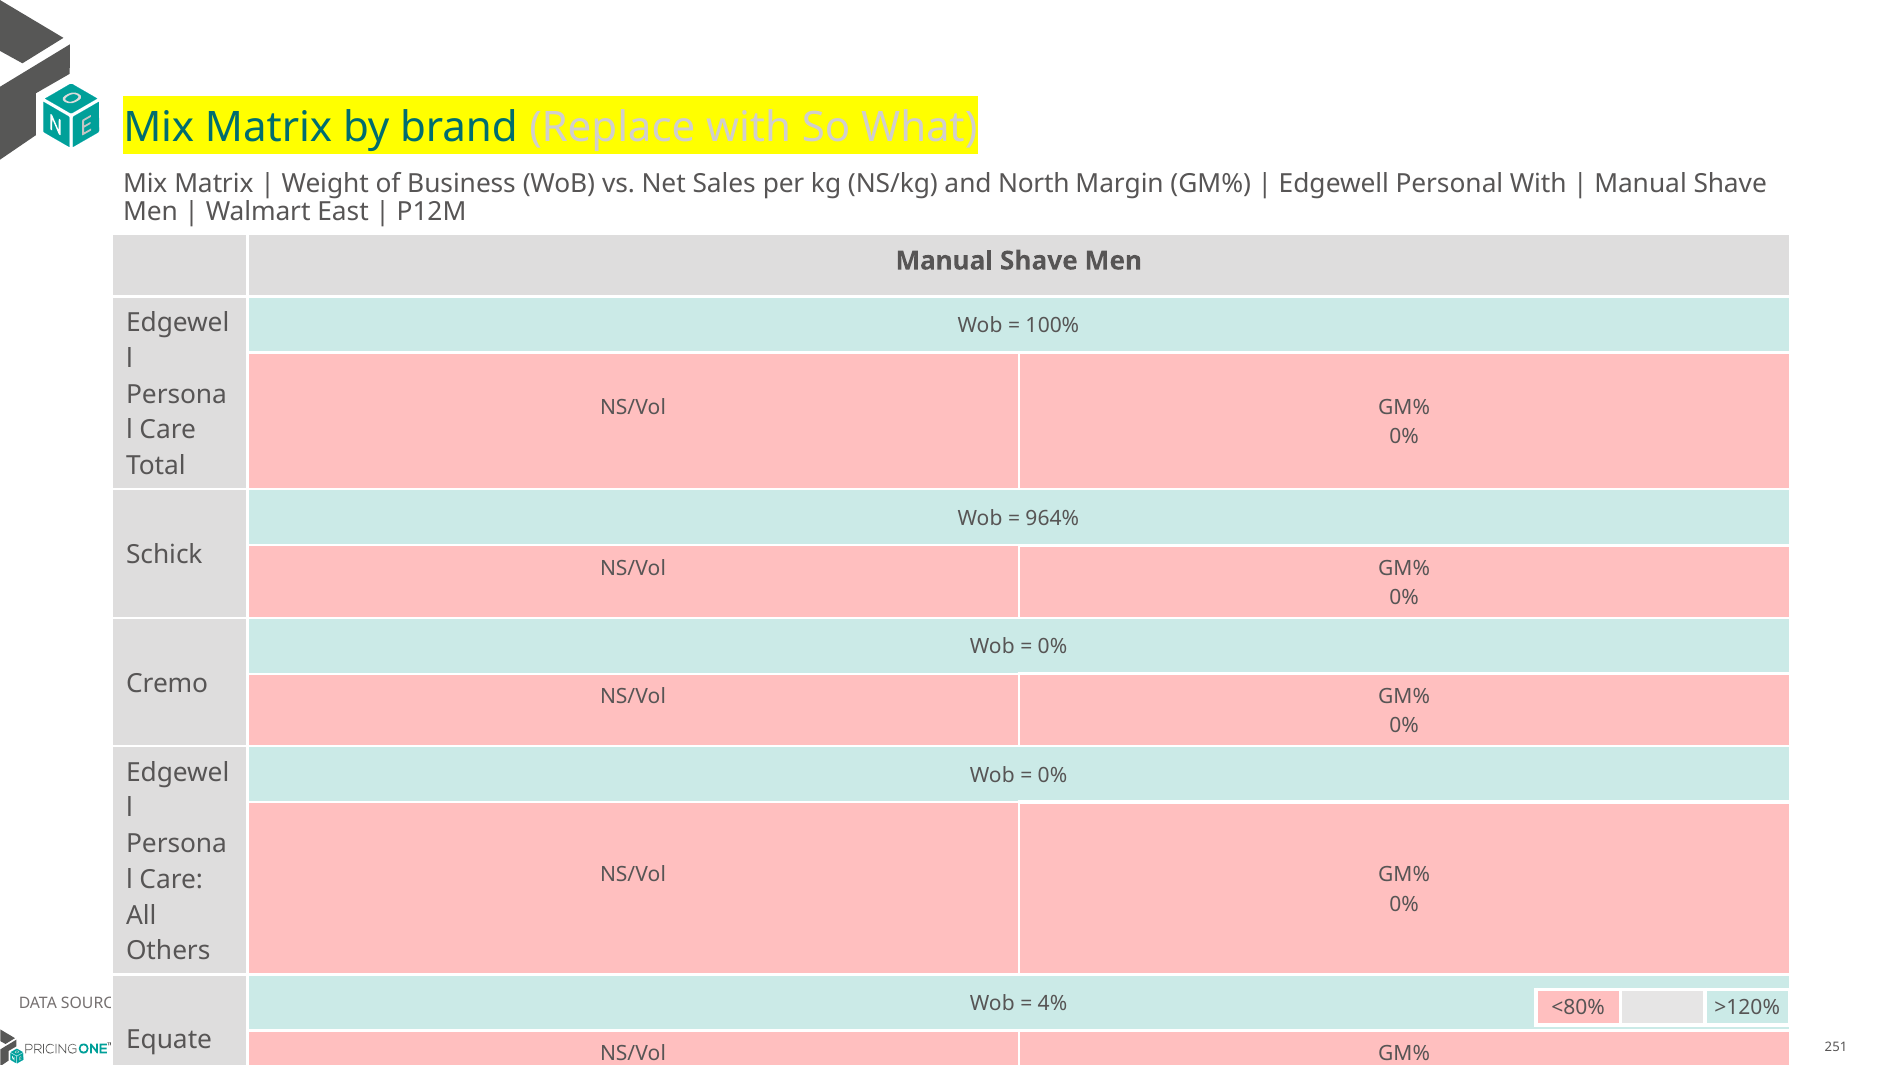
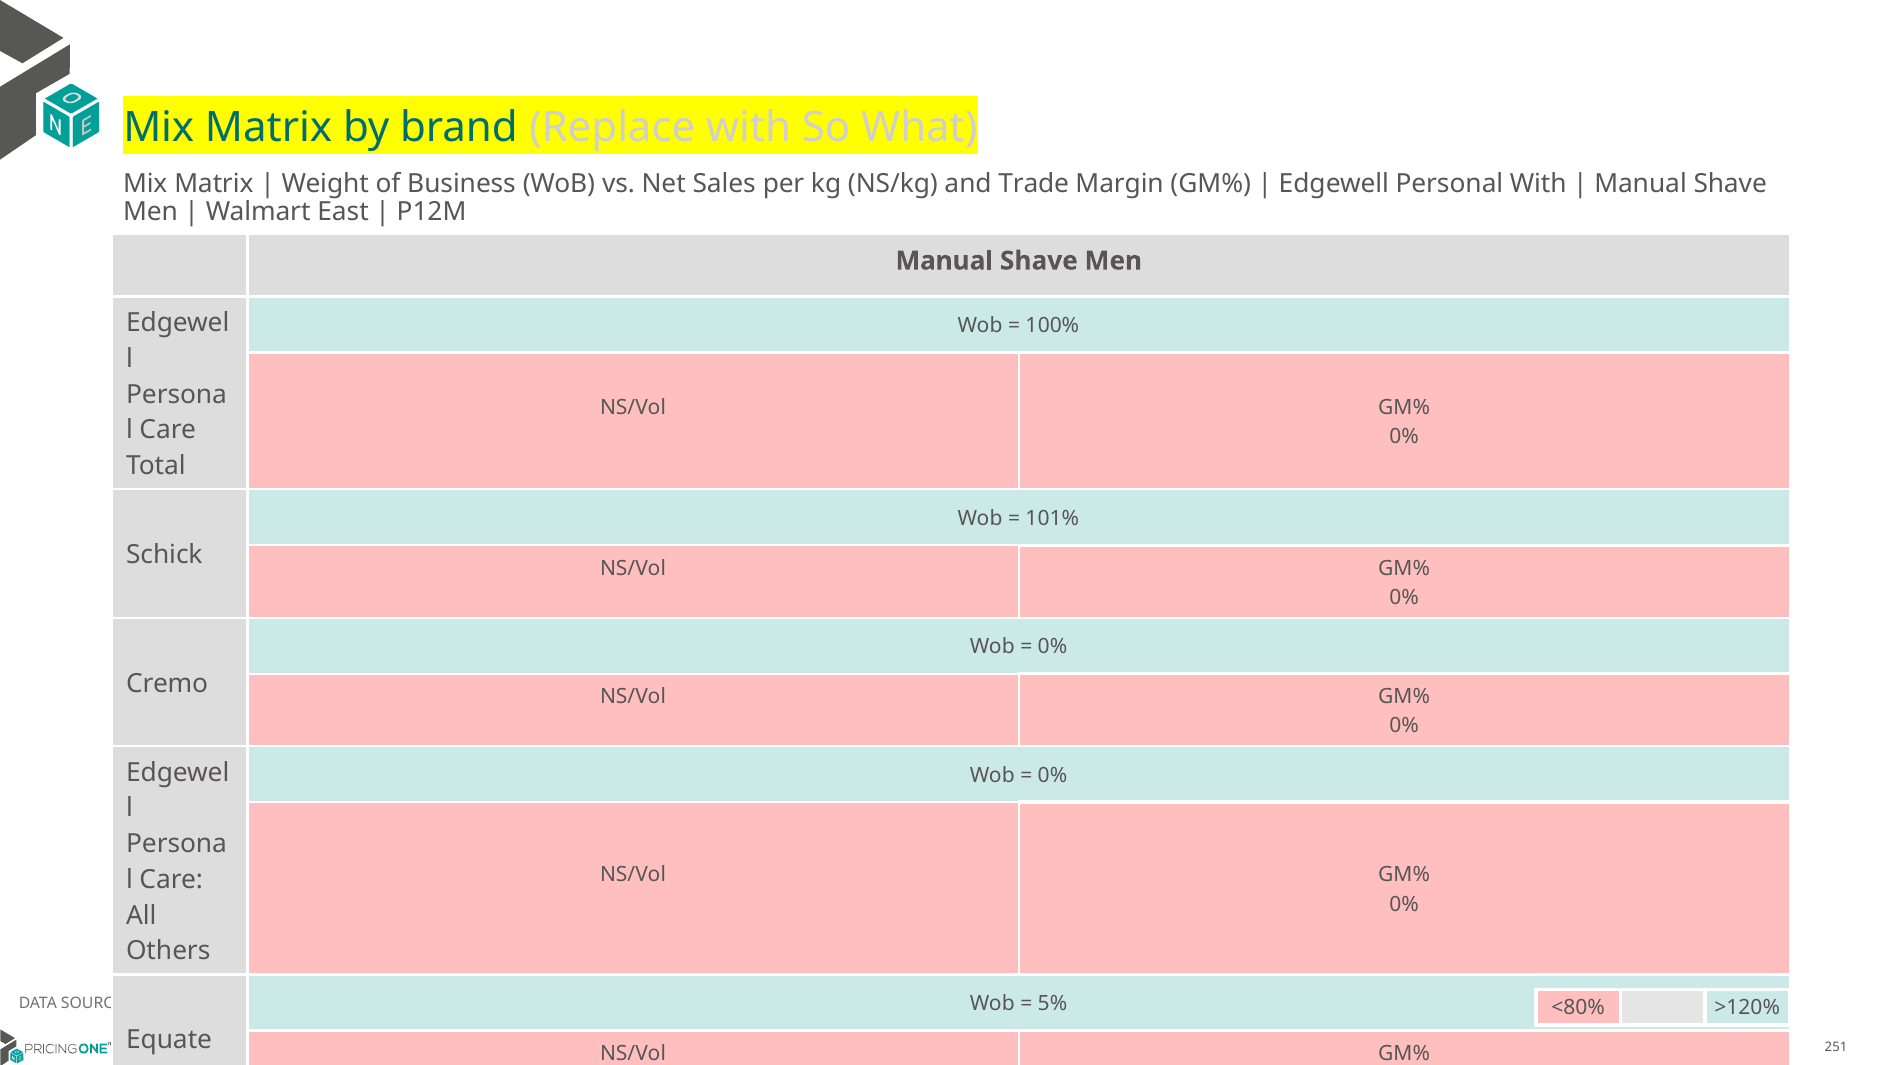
North: North -> Trade
964%: 964% -> 101%
4%: 4% -> 5%
